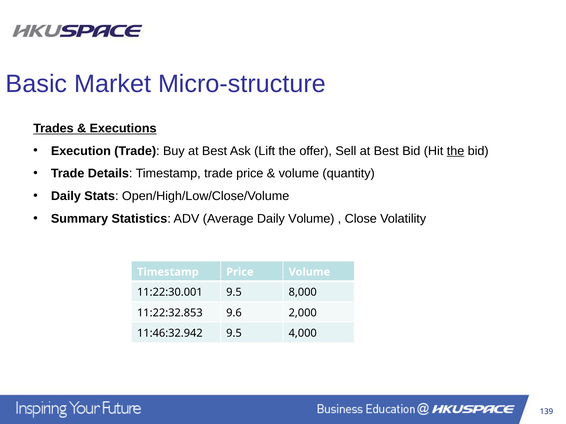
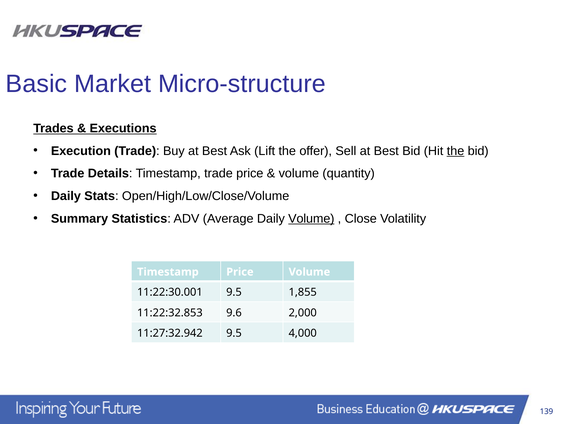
Volume at (311, 219) underline: none -> present
8,000: 8,000 -> 1,855
11:46:32.942: 11:46:32.942 -> 11:27:32.942
